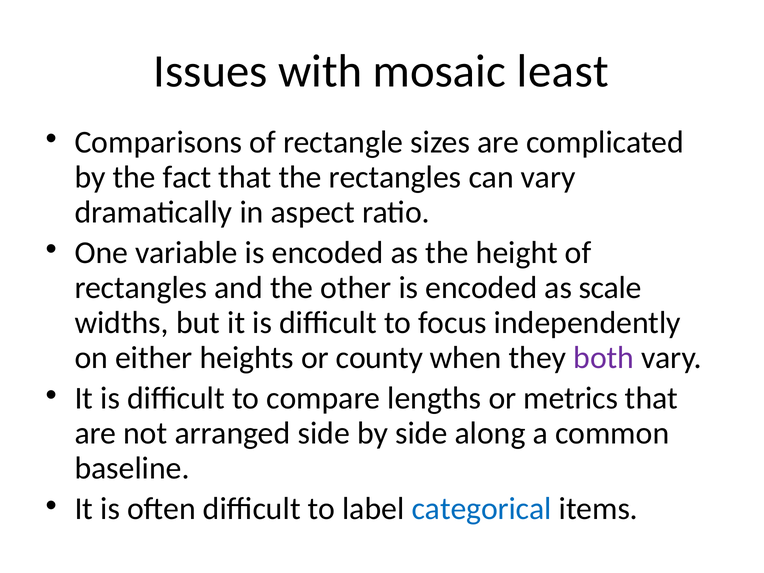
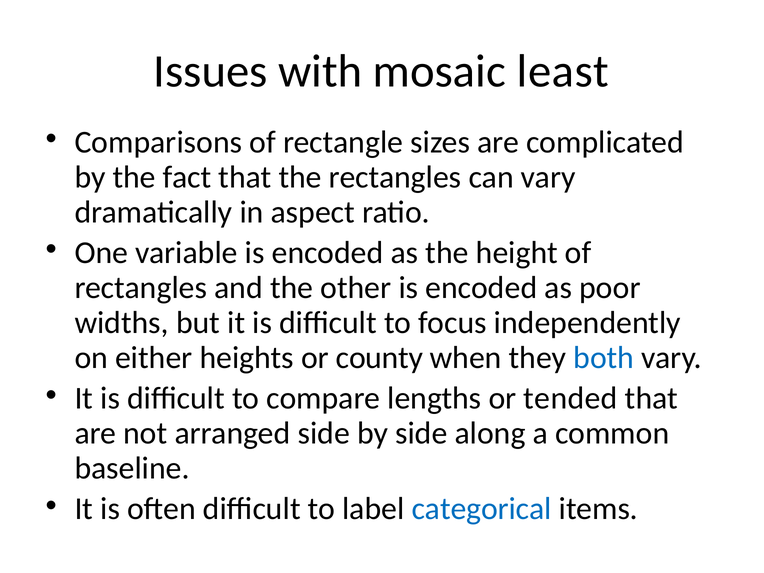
scale: scale -> poor
both colour: purple -> blue
metrics: metrics -> tended
